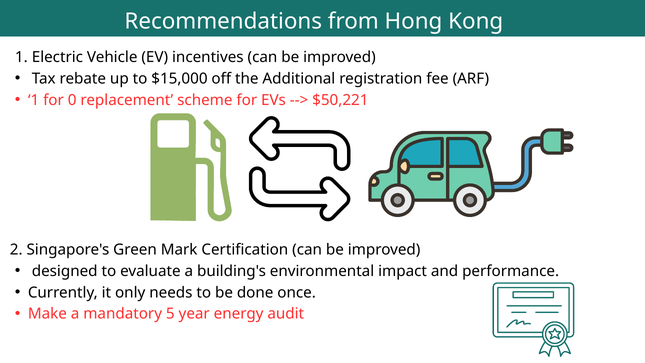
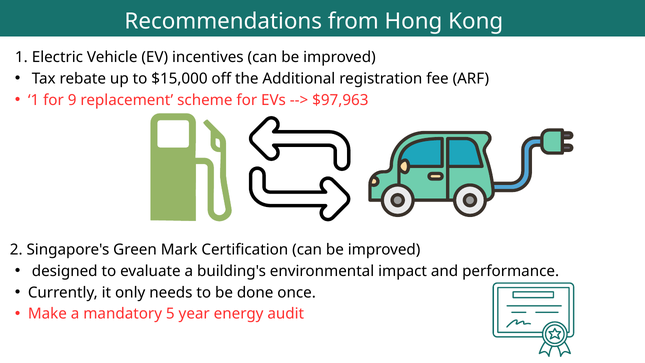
0: 0 -> 9
$50,221: $50,221 -> $97,963
